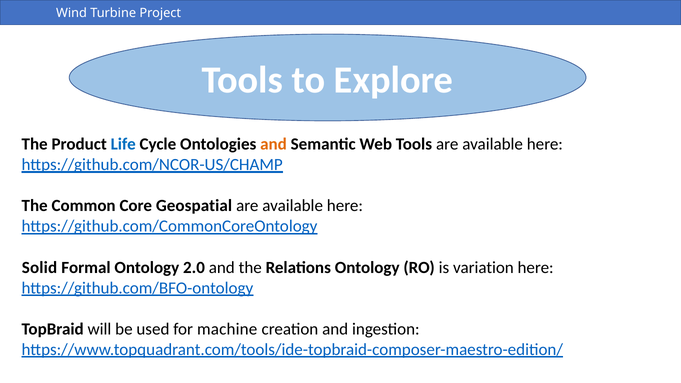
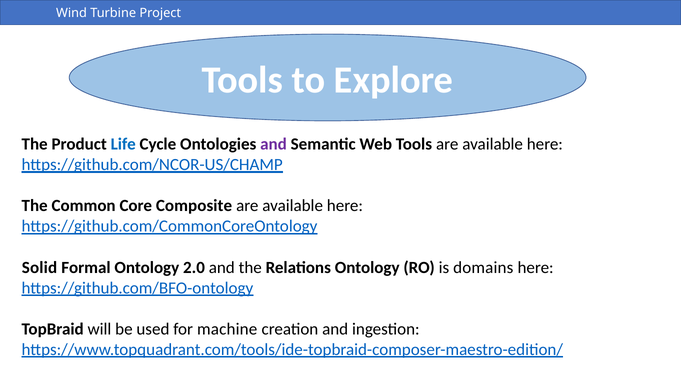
and at (274, 144) colour: orange -> purple
Geospatial: Geospatial -> Composite
variation: variation -> domains
